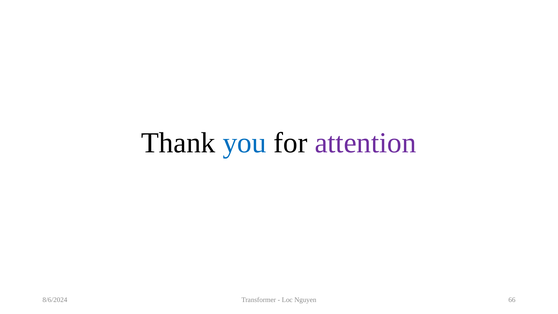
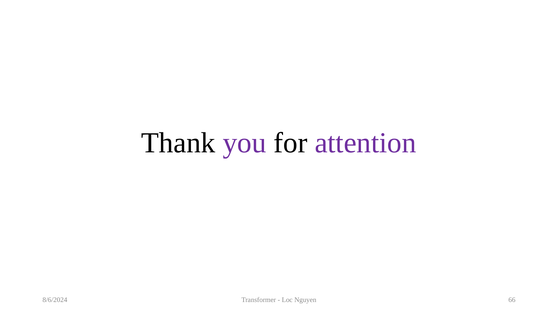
you colour: blue -> purple
